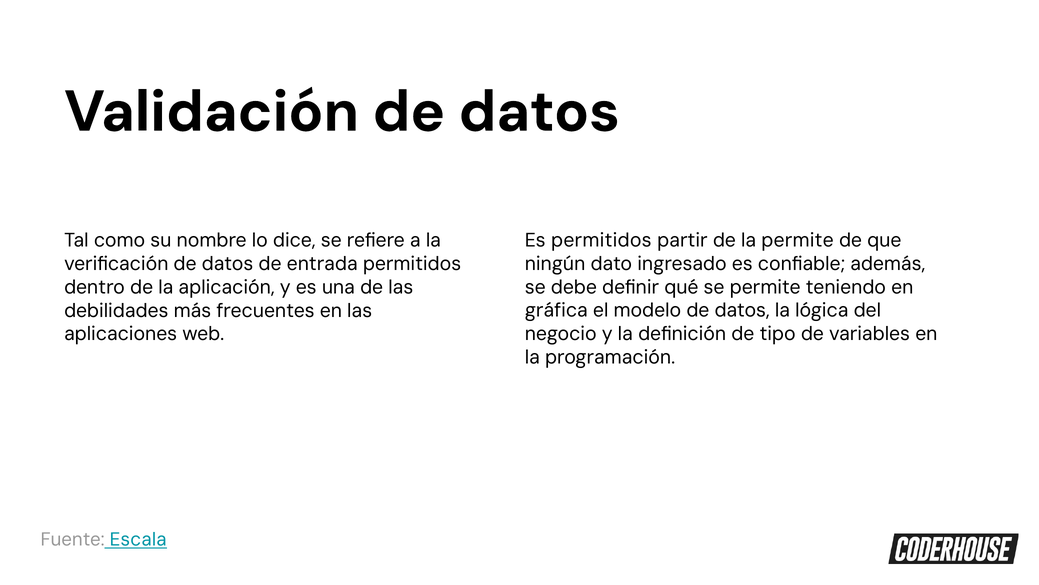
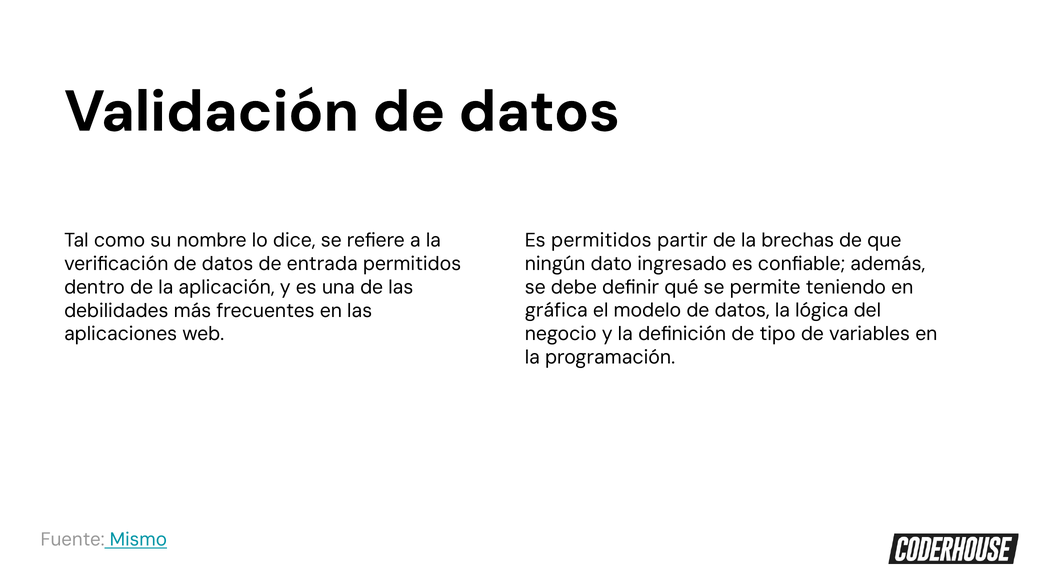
la permite: permite -> brechas
Escala: Escala -> Mismo
